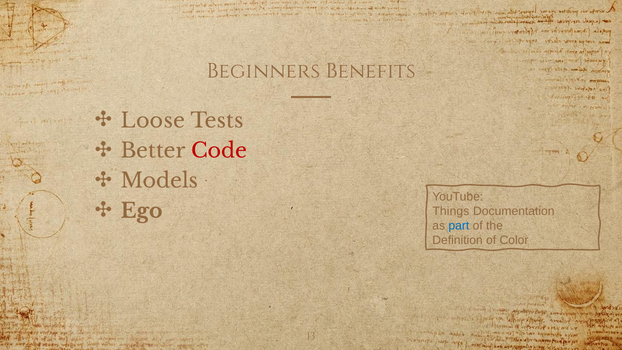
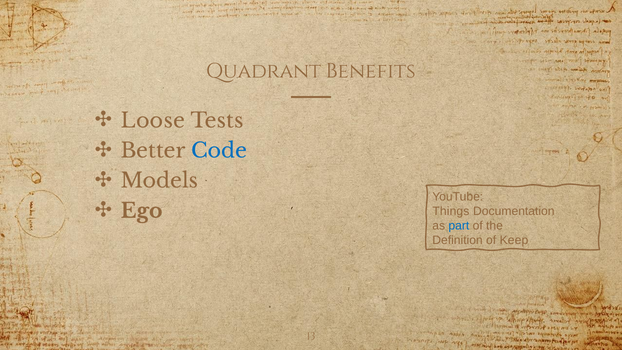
Beginners: Beginners -> Quadrant
Code colour: red -> blue
Color: Color -> Keep
